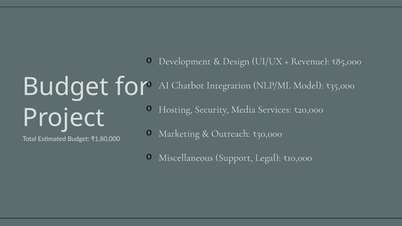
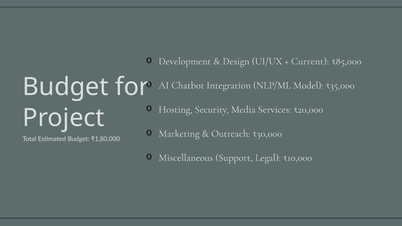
Revenue: Revenue -> Current
